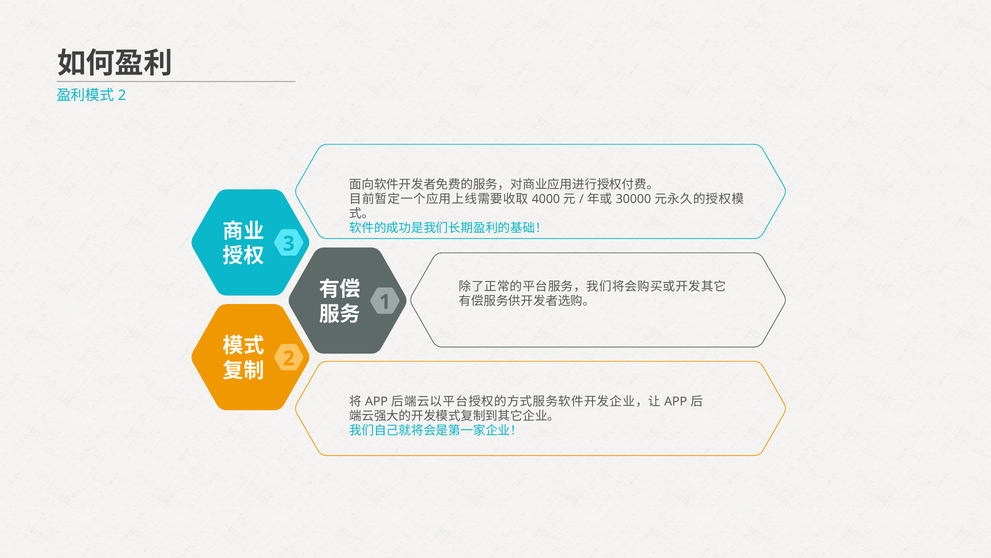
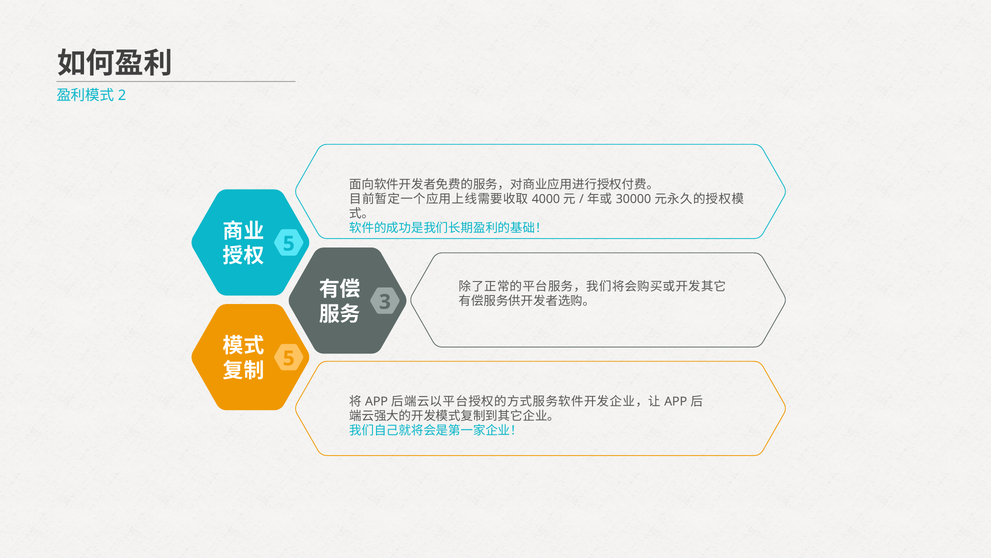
3 at (289, 244): 3 -> 5
1: 1 -> 3
2 at (289, 358): 2 -> 5
